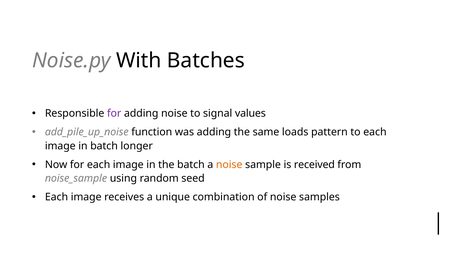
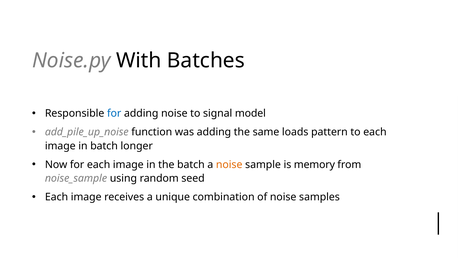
for at (114, 113) colour: purple -> blue
values: values -> model
received: received -> memory
